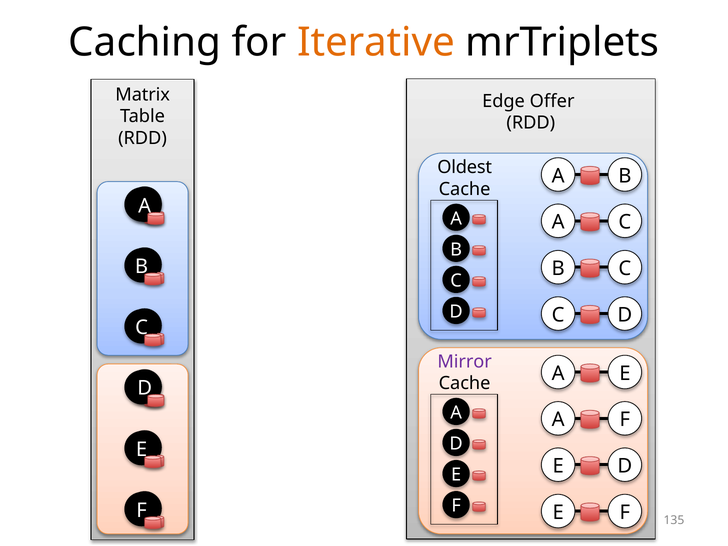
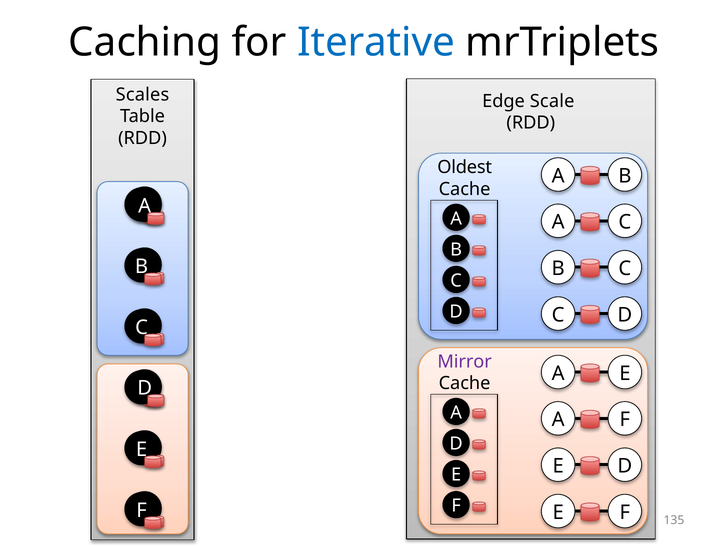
Iterative colour: orange -> blue
Matrix: Matrix -> Scales
Offer: Offer -> Scale
